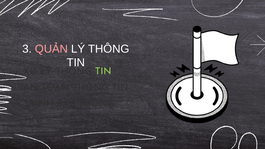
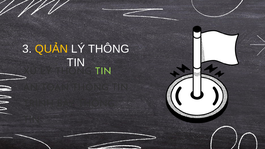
QUẢN colour: pink -> yellow
